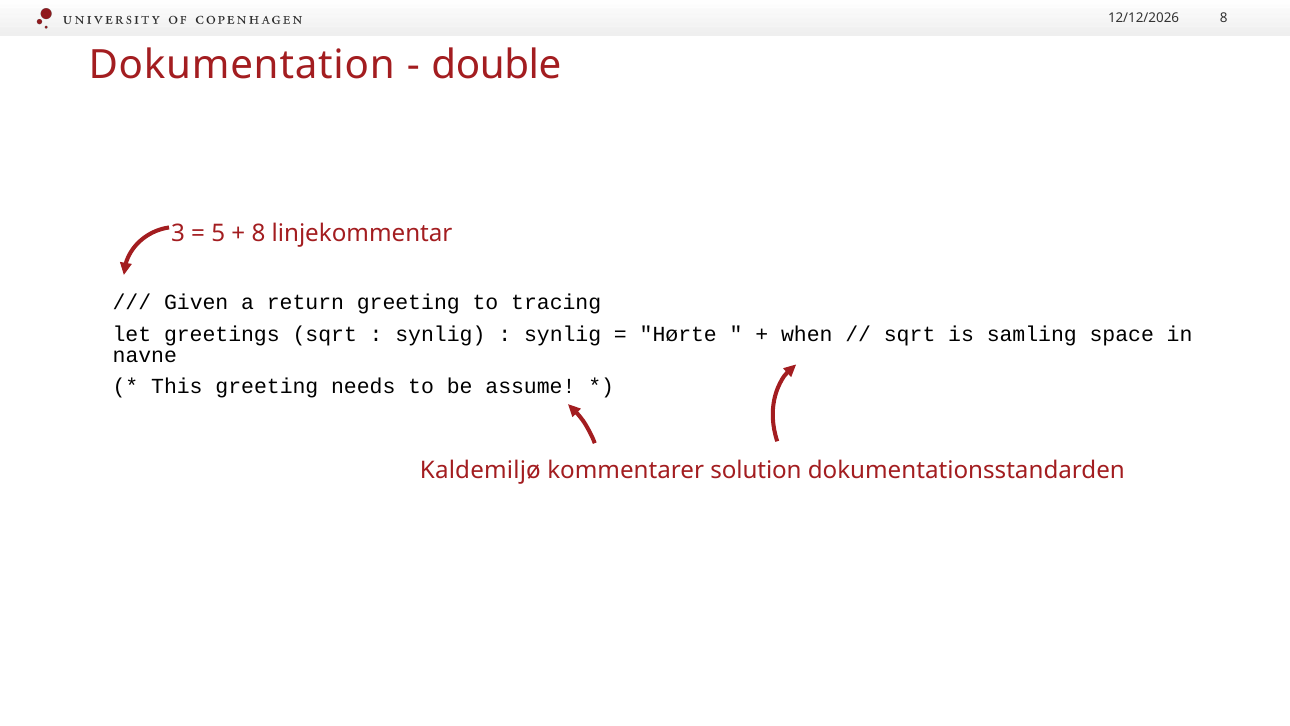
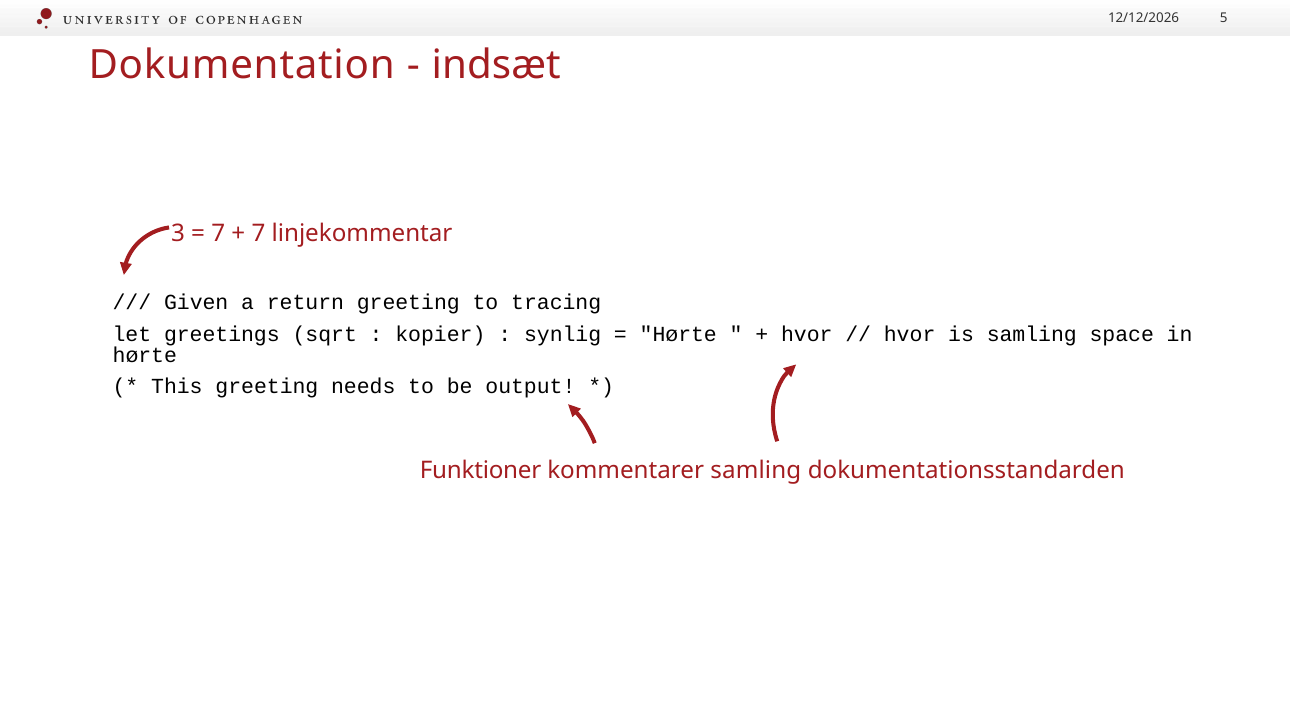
8 at (1224, 19): 8 -> 5
double: double -> indsæt
5 at (218, 233): 5 -> 7
8 at (258, 233): 8 -> 7
synlig at (440, 334): synlig -> kopier
when at (807, 334): when -> hvor
sqrt at (910, 334): sqrt -> hvor
navne at (145, 355): navne -> hørte
assume: assume -> output
Kaldemiljø: Kaldemiljø -> Funktioner
kommentarer solution: solution -> samling
